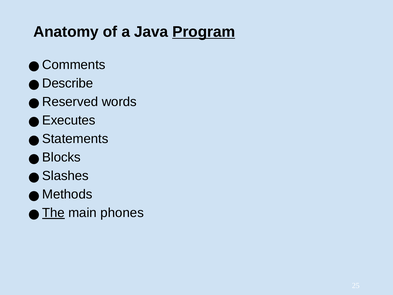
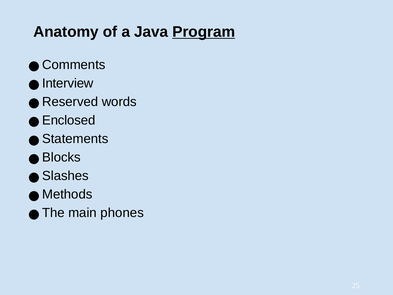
Describe: Describe -> Interview
Executes: Executes -> Enclosed
The underline: present -> none
